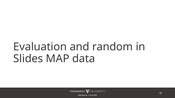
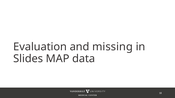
random: random -> missing
